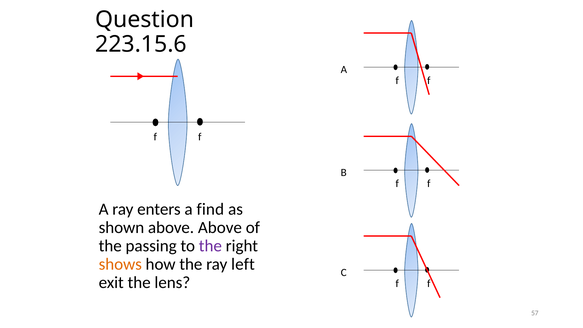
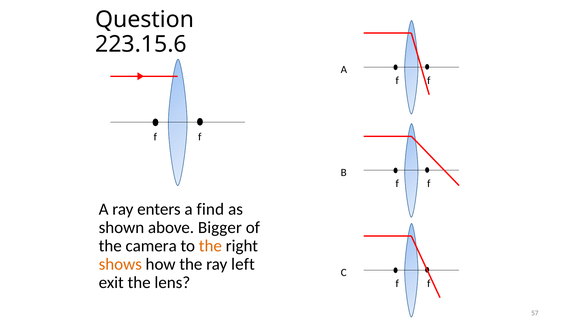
above Above: Above -> Bigger
passing: passing -> camera
the at (210, 246) colour: purple -> orange
